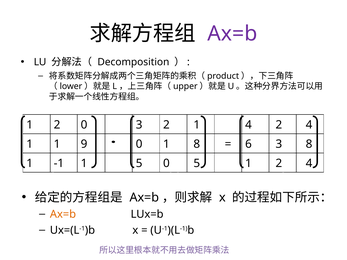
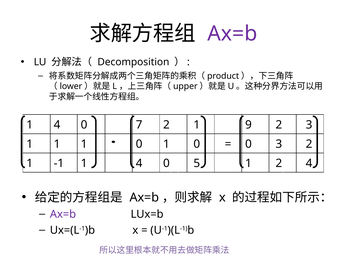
2 at (57, 125): 2 -> 4
0 3: 3 -> 7
1 4: 4 -> 9
4 at (309, 125): 4 -> 3
1 1 9: 9 -> 1
0 1 8: 8 -> 0
6 at (248, 144): 6 -> 0
3 8: 8 -> 2
-1 1 5: 5 -> 4
Ax=b at (63, 214) colour: orange -> purple
